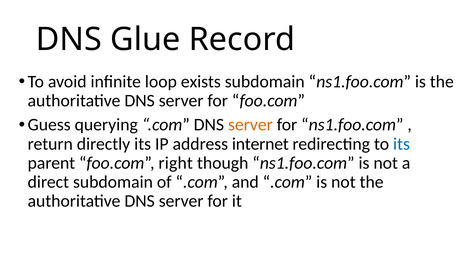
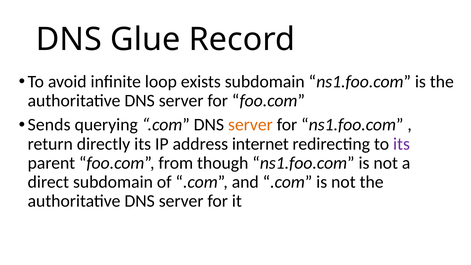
Guess: Guess -> Sends
its at (401, 144) colour: blue -> purple
right: right -> from
